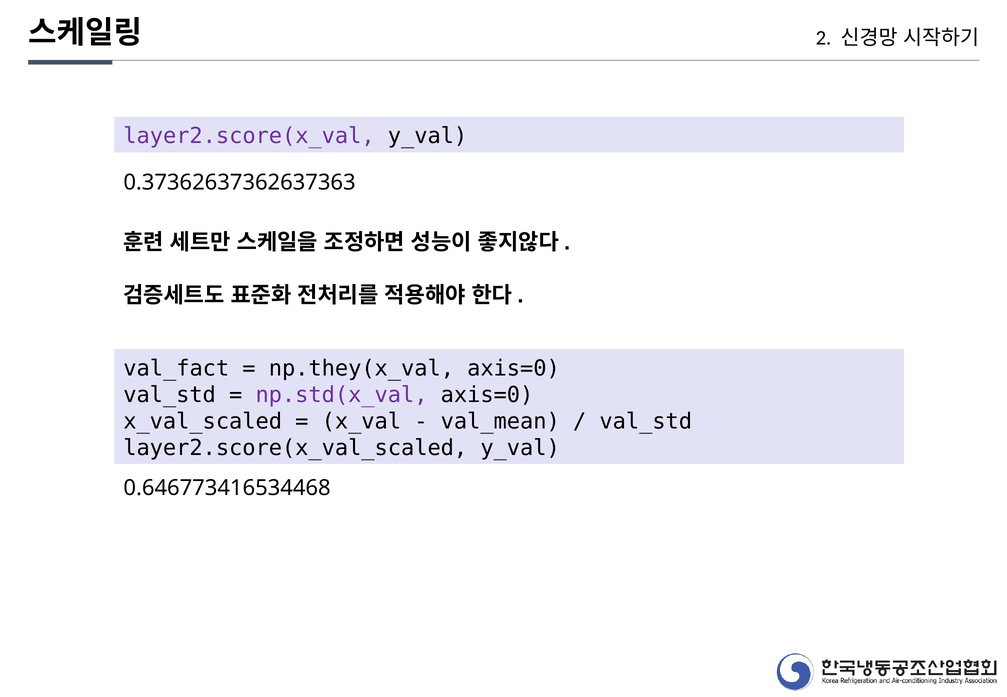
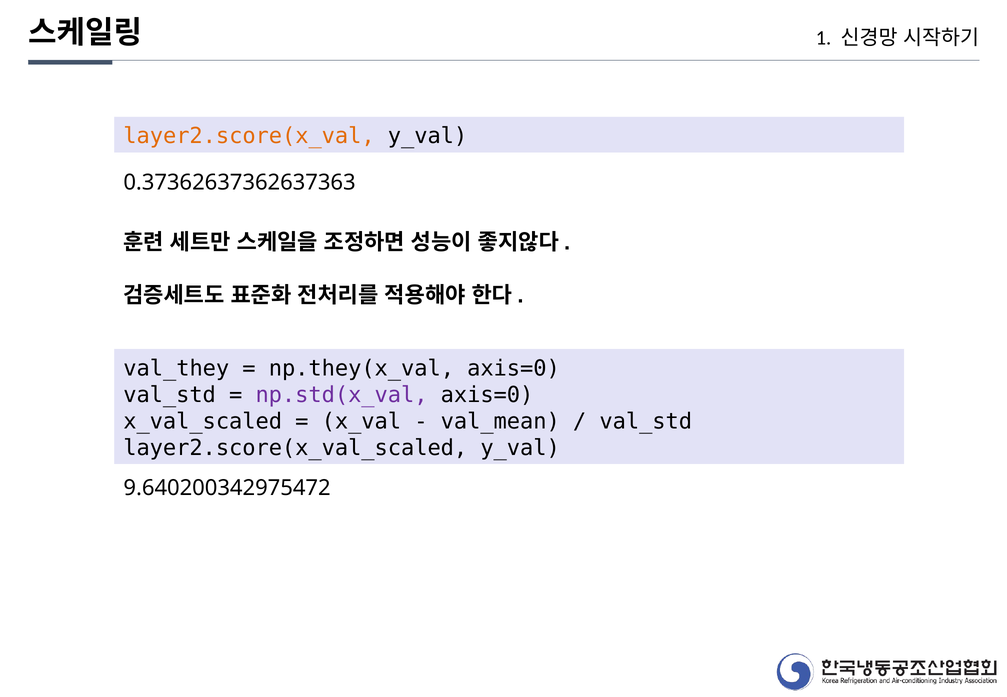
2: 2 -> 1
layer2.score(x_val colour: purple -> orange
val_fact: val_fact -> val_they
0.646773416534468: 0.646773416534468 -> 9.640200342975472
